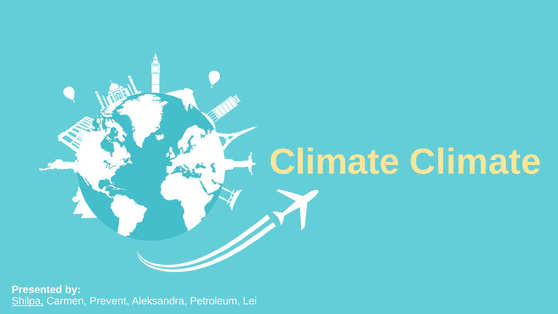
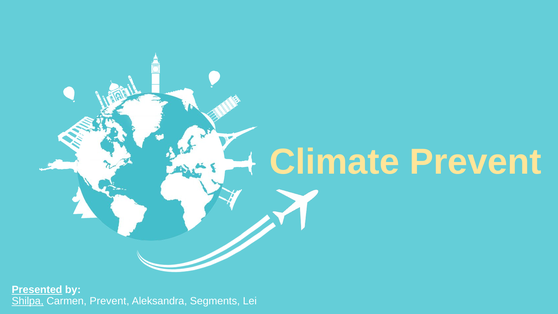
Climate Climate: Climate -> Prevent
Presented underline: none -> present
Petroleum: Petroleum -> Segments
